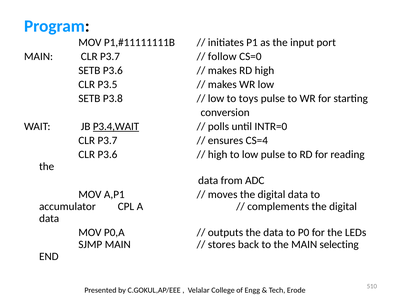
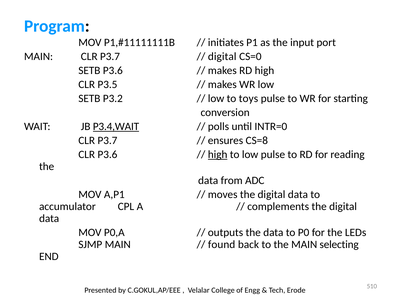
follow at (222, 57): follow -> digital
P3.8: P3.8 -> P3.2
CS=4: CS=4 -> CS=8
high at (218, 155) underline: none -> present
stores: stores -> found
